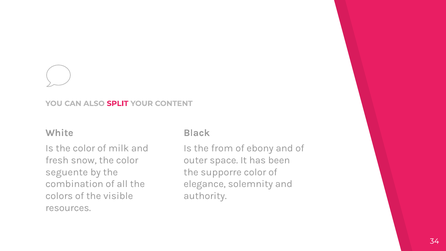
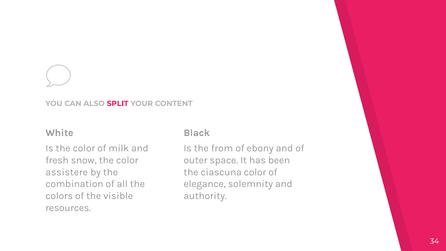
seguente: seguente -> assistere
supporre: supporre -> ciascuna
